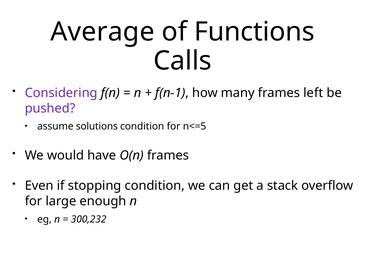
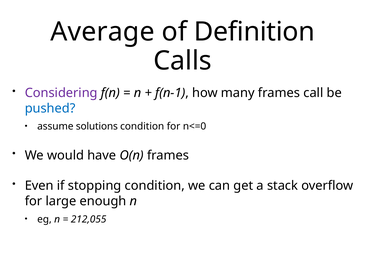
Functions: Functions -> Definition
left: left -> call
pushed colour: purple -> blue
n<=5: n<=5 -> n<=0
300,232: 300,232 -> 212,055
